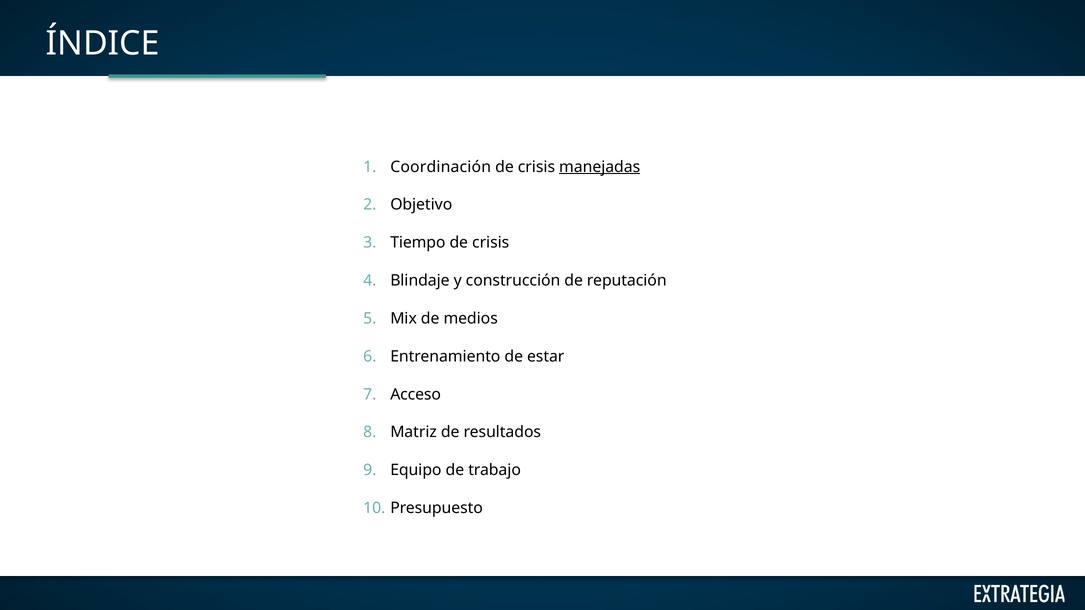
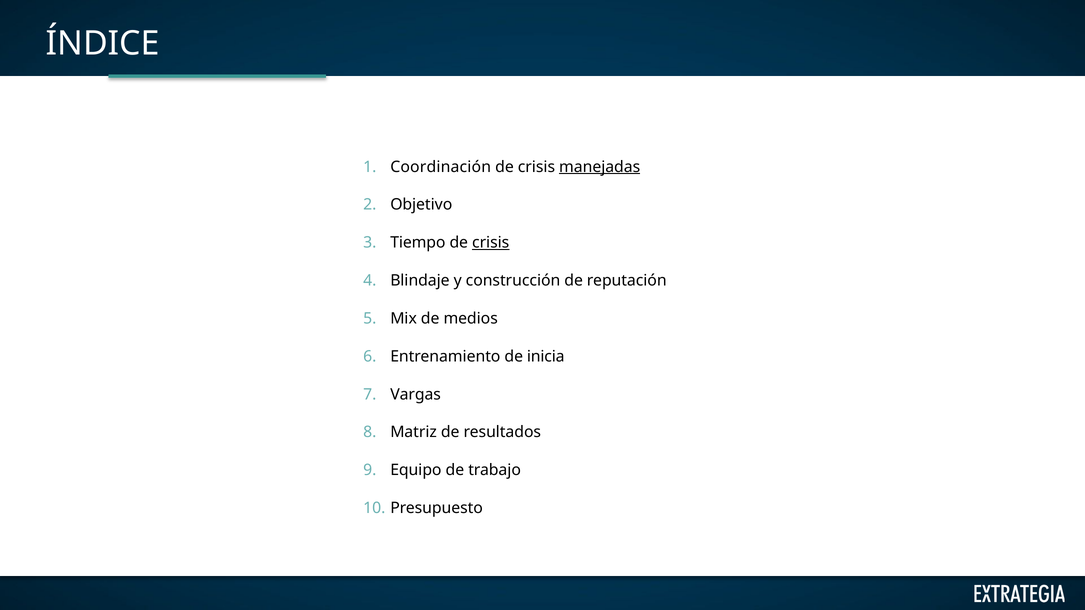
crisis at (491, 243) underline: none -> present
estar: estar -> inicia
Acceso: Acceso -> Vargas
